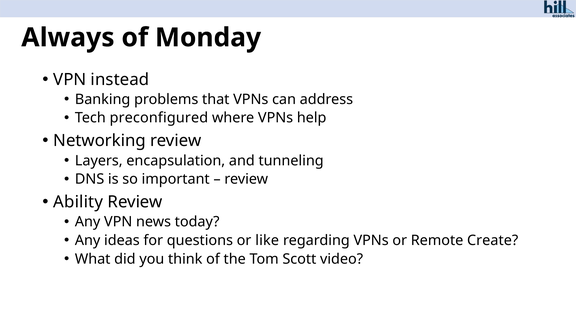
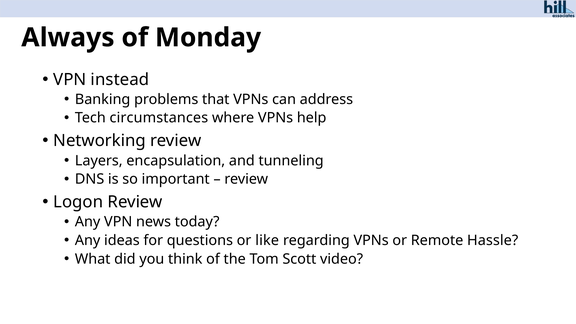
preconfigured: preconfigured -> circumstances
Ability: Ability -> Logon
Create: Create -> Hassle
